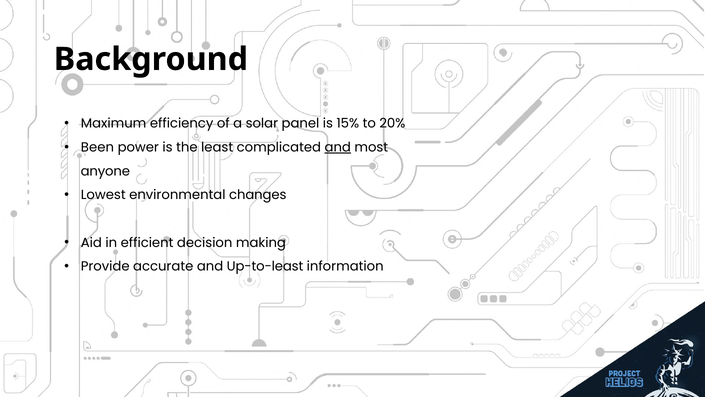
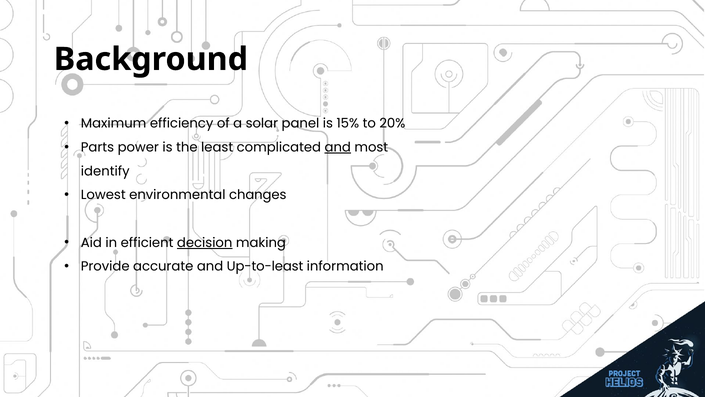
Been: Been -> Parts
anyone: anyone -> identify
decision underline: none -> present
